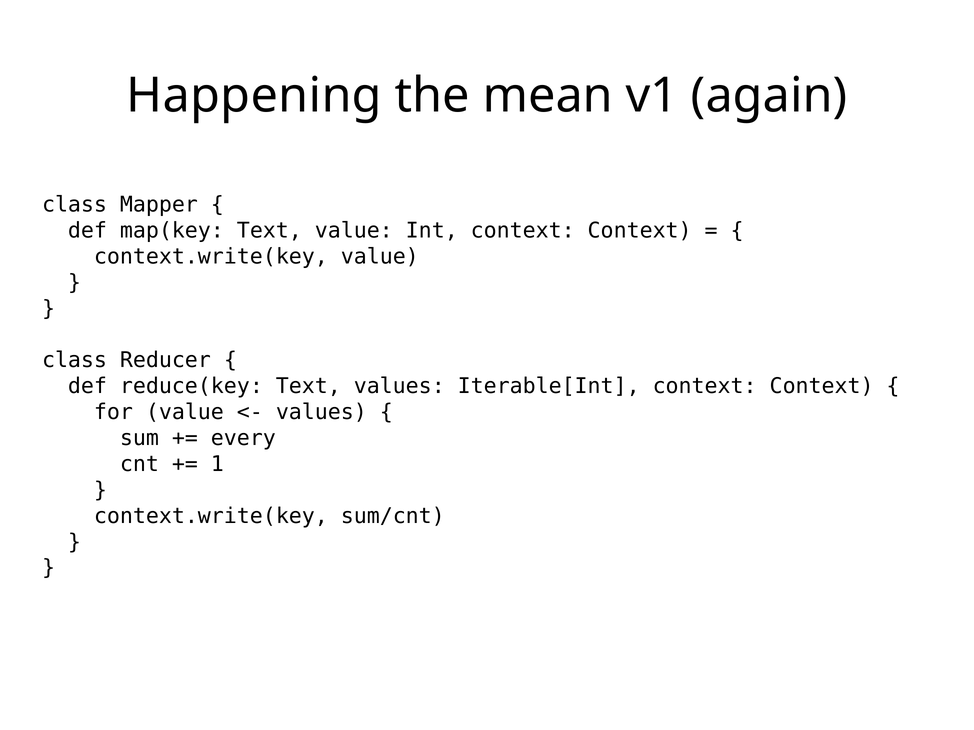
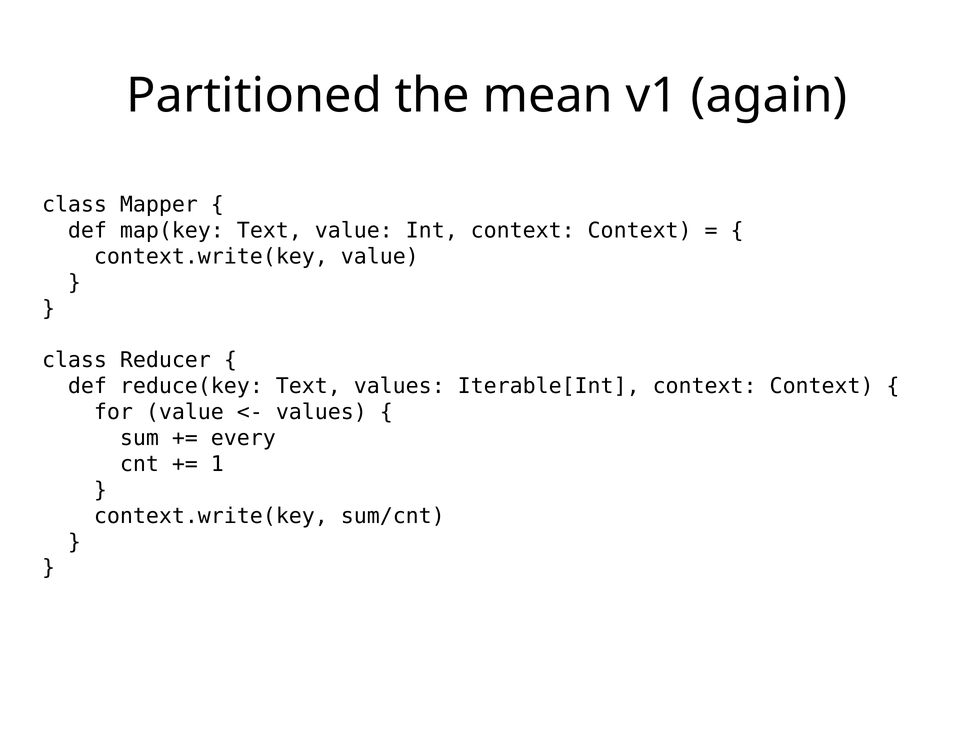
Happening: Happening -> Partitioned
